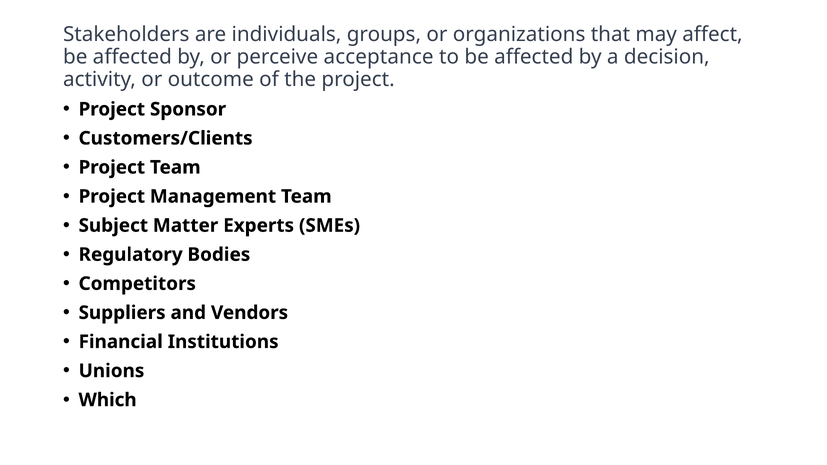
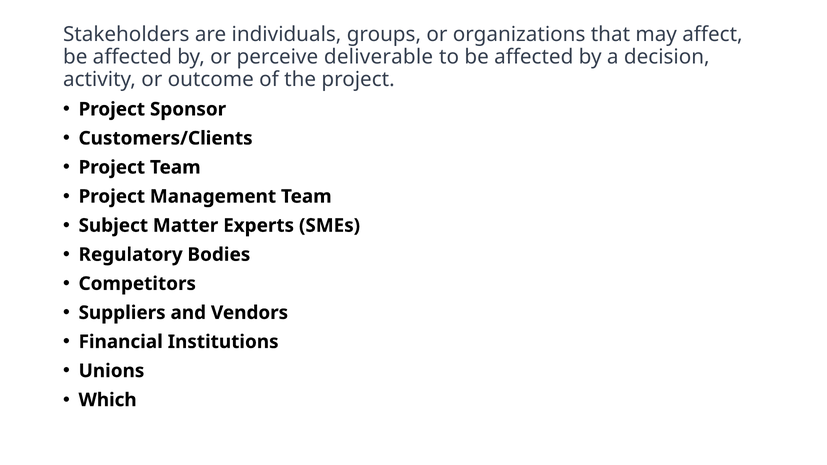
acceptance: acceptance -> deliverable
